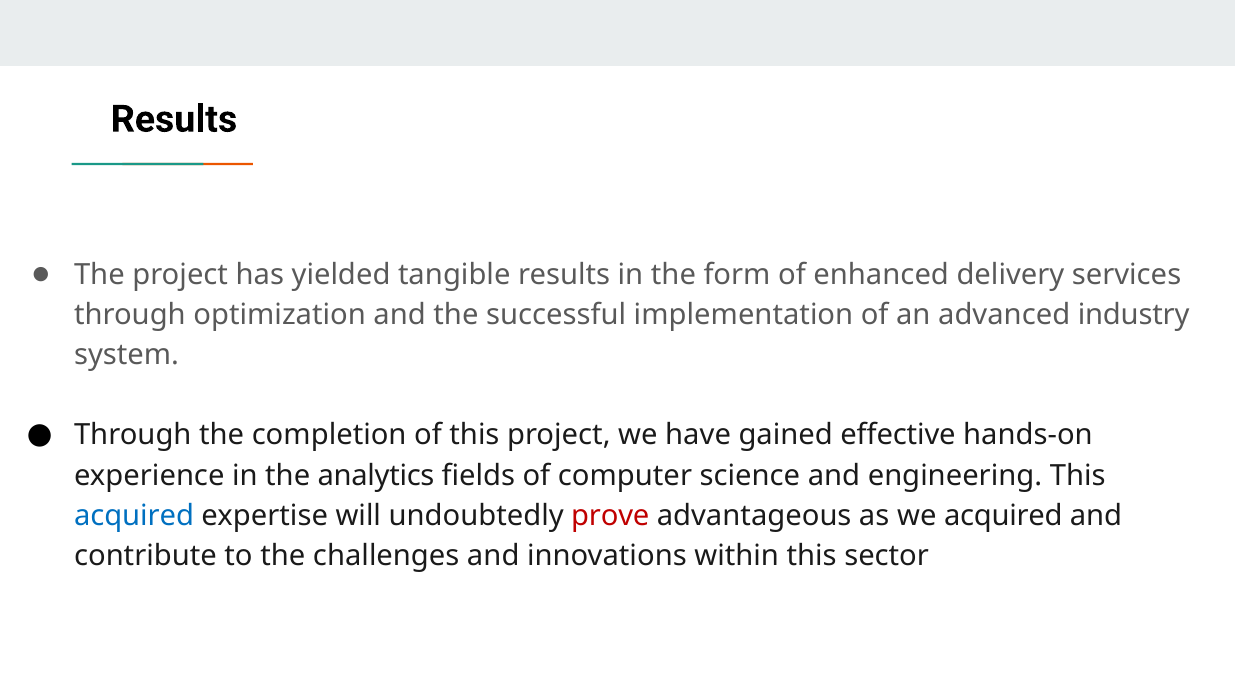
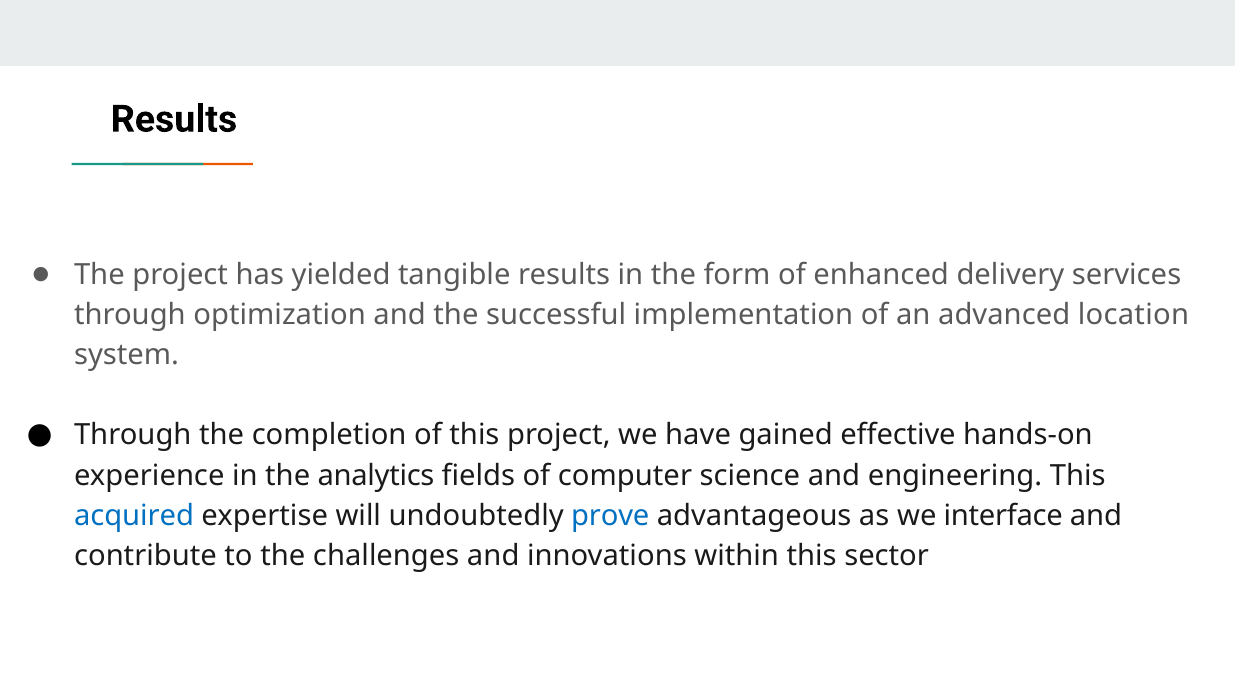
industry: industry -> location
prove colour: red -> blue
we acquired: acquired -> interface
